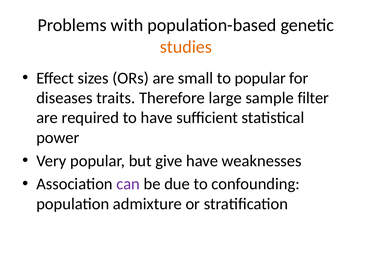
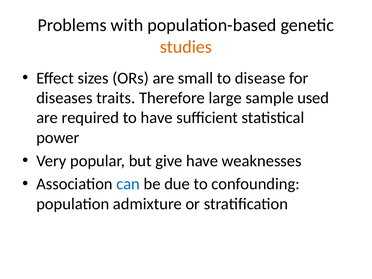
to popular: popular -> disease
filter: filter -> used
can colour: purple -> blue
